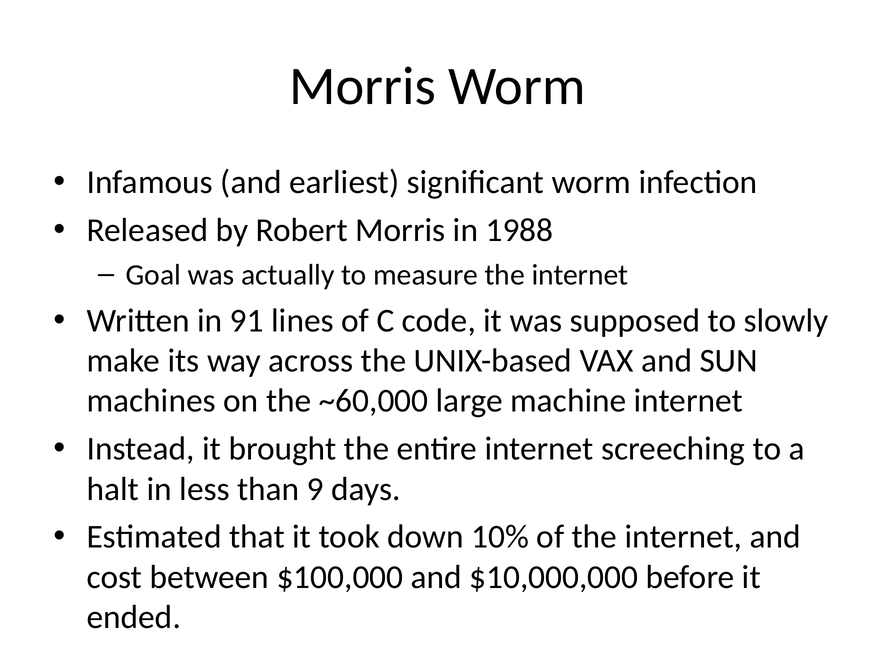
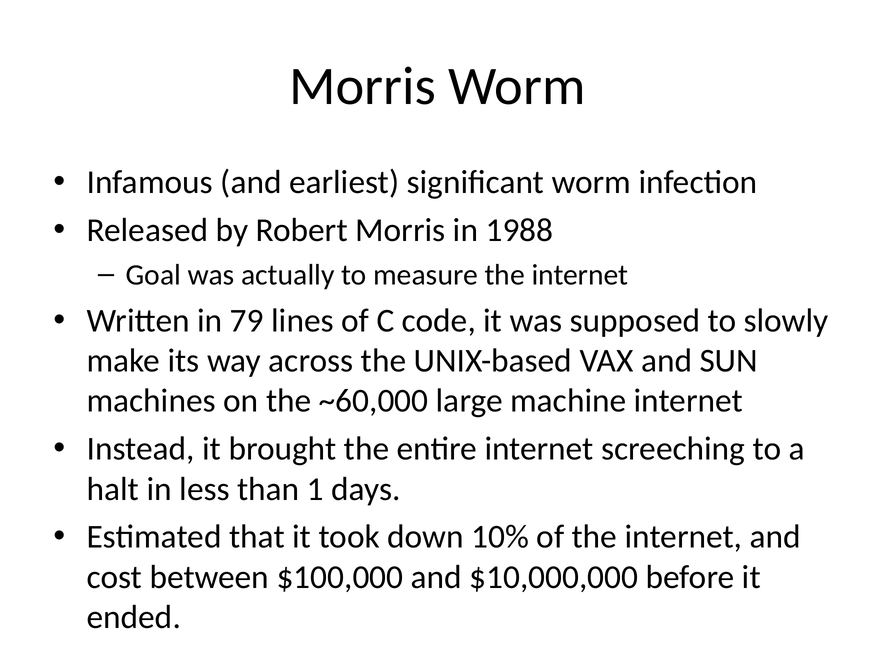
91: 91 -> 79
9: 9 -> 1
